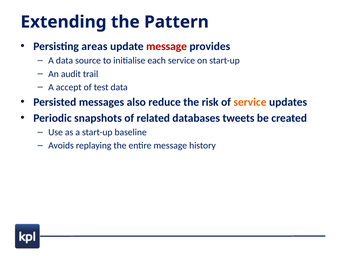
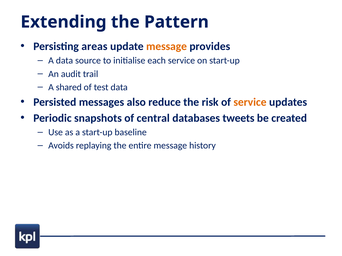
message at (167, 46) colour: red -> orange
accept: accept -> shared
related: related -> central
